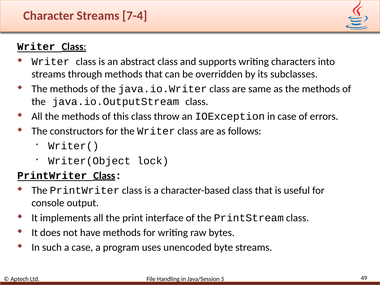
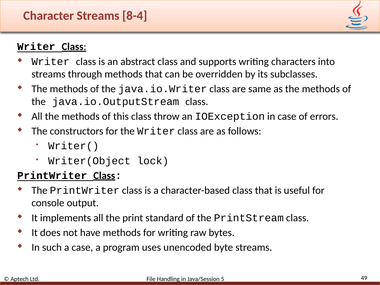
7-4: 7-4 -> 8-4
interface: interface -> standard
